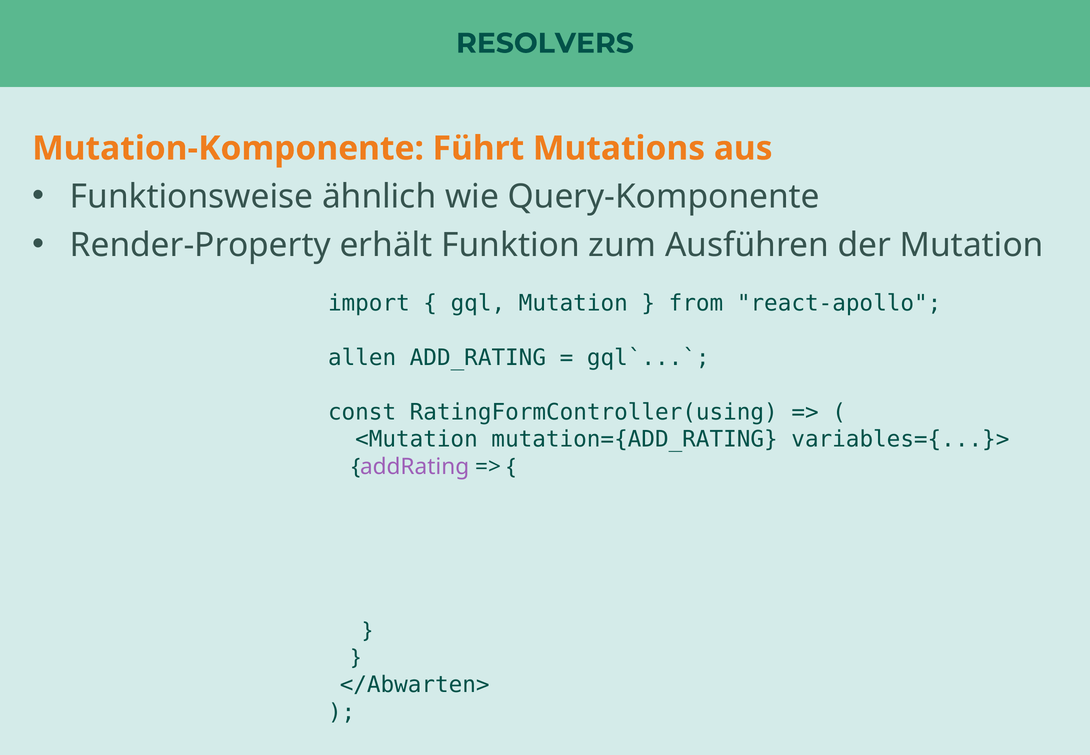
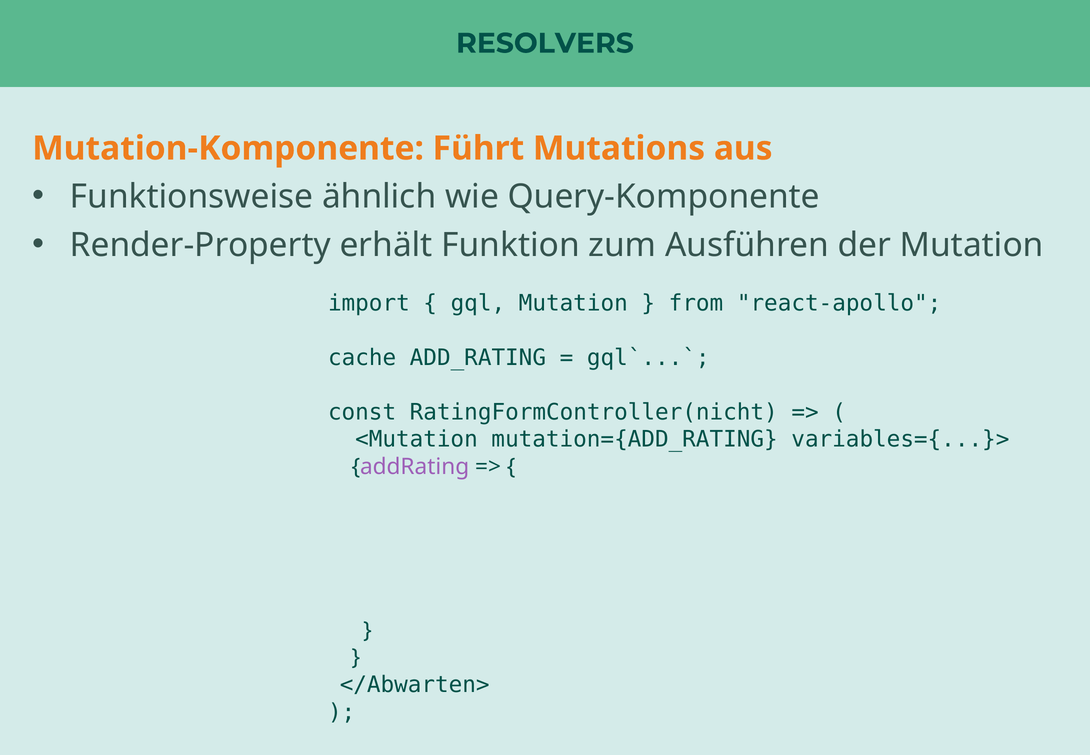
allen: allen -> cache
RatingFormController(using: RatingFormController(using -> RatingFormController(nicht
